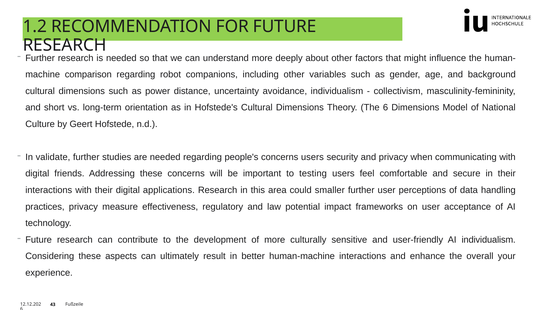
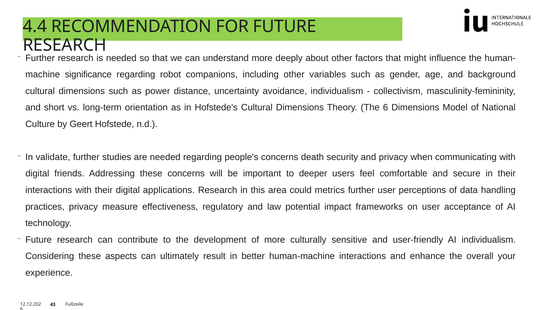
1.2: 1.2 -> 4.4
comparison: comparison -> significance
concerns users: users -> death
testing: testing -> deeper
smaller: smaller -> metrics
